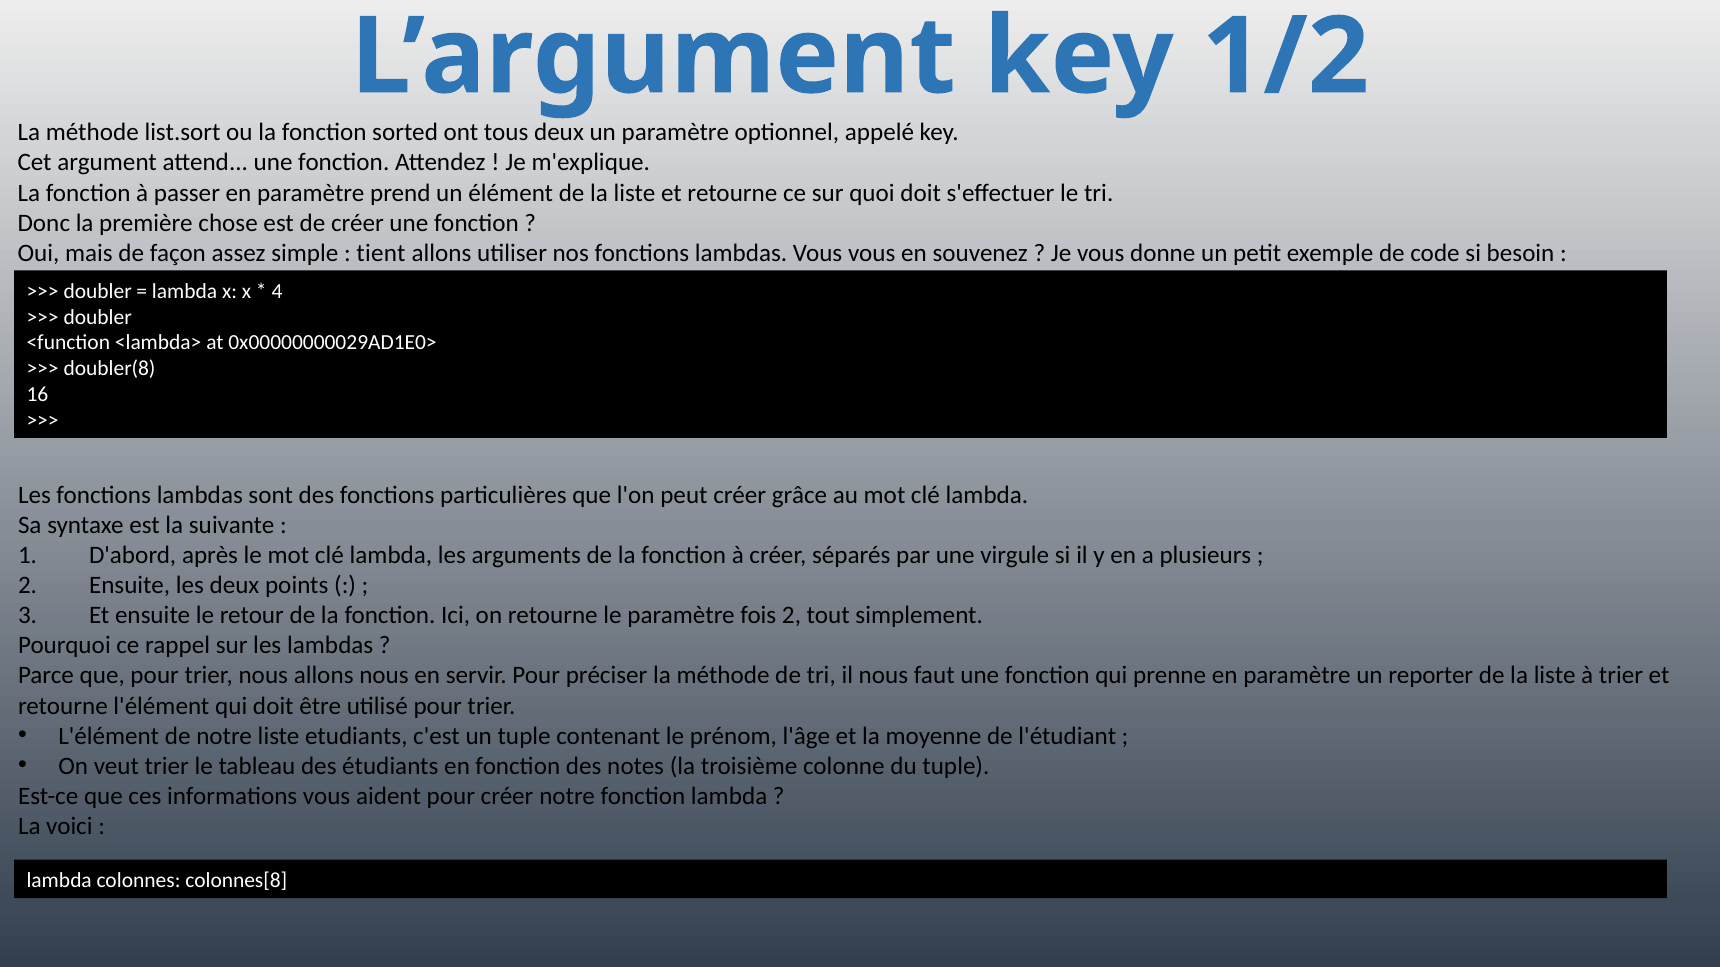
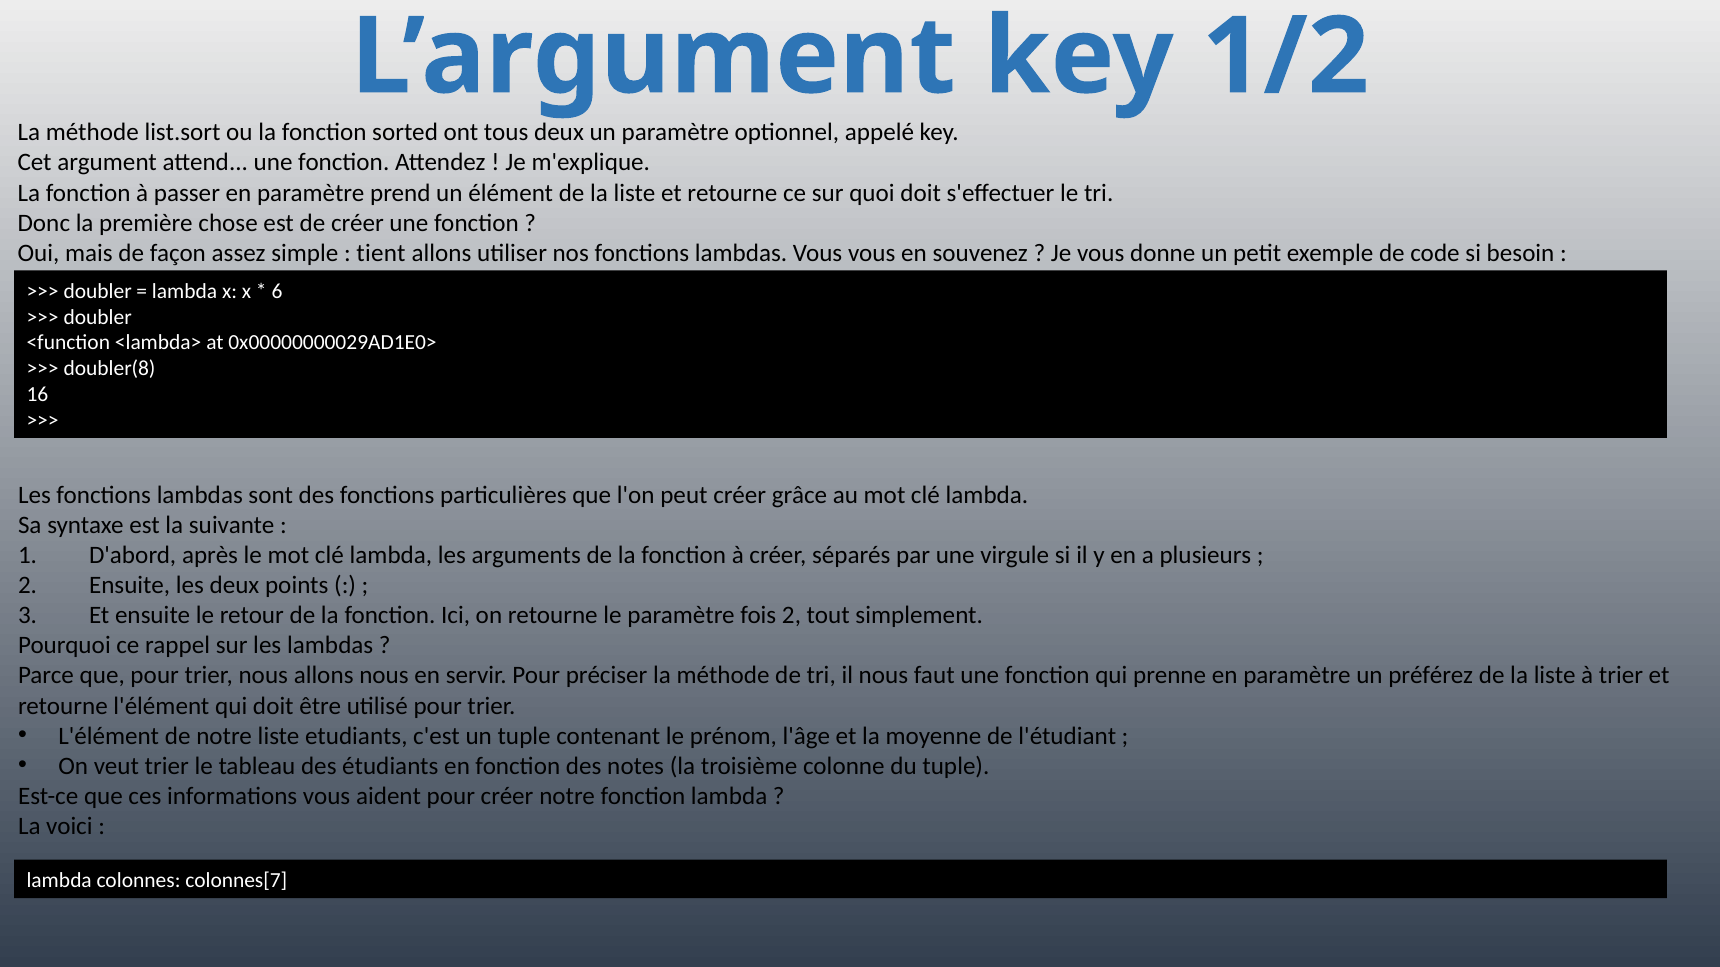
4: 4 -> 6
reporter: reporter -> préférez
colonnes[8: colonnes[8 -> colonnes[7
